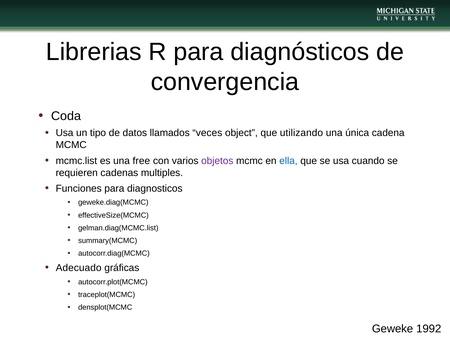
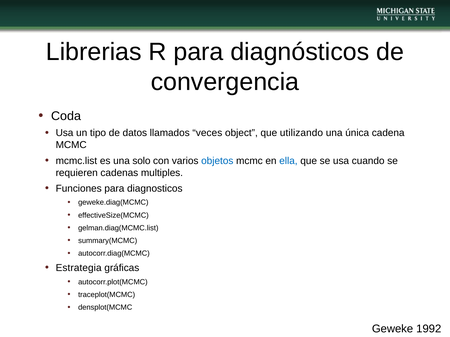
free: free -> solo
objetos colour: purple -> blue
Adecuado: Adecuado -> Estrategia
